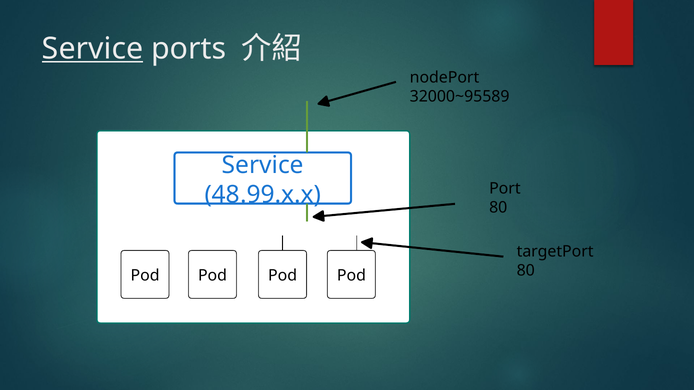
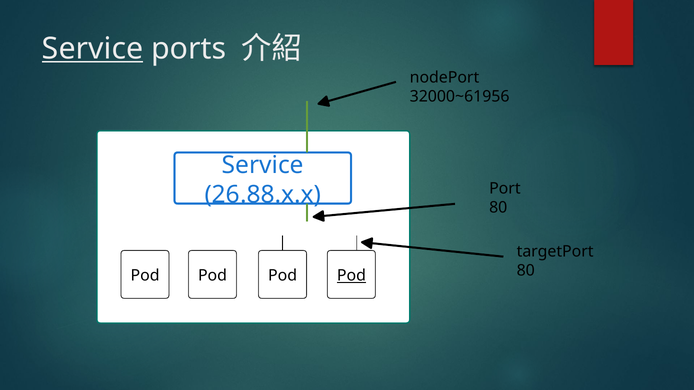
32000~95589: 32000~95589 -> 32000~61956
48.99.x.x: 48.99.x.x -> 26.88.x.x
Pod at (351, 276) underline: none -> present
